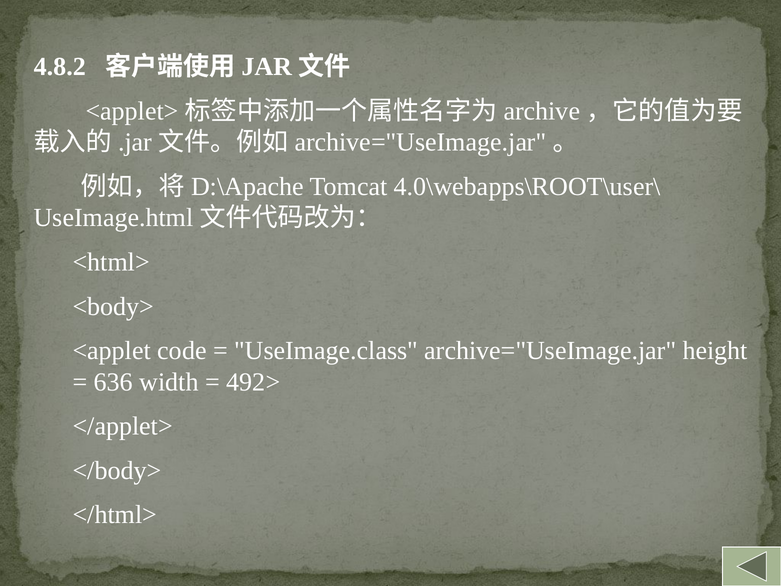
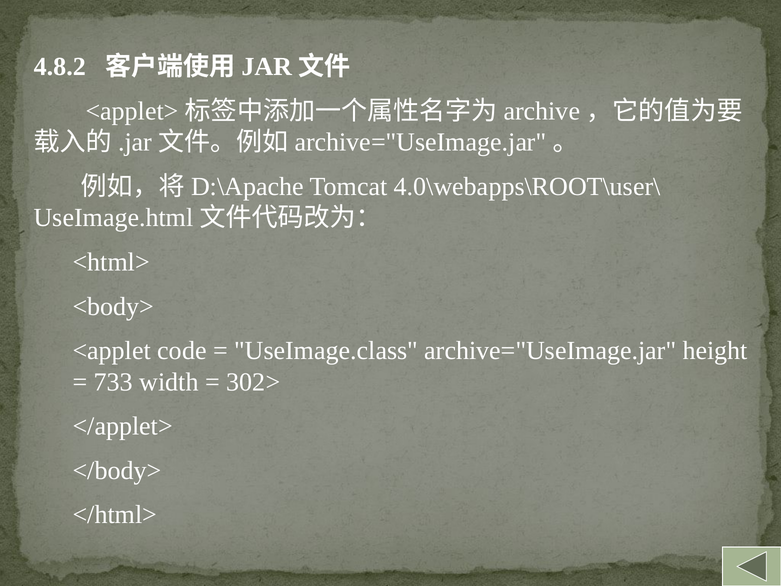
636: 636 -> 733
492>: 492> -> 302>
